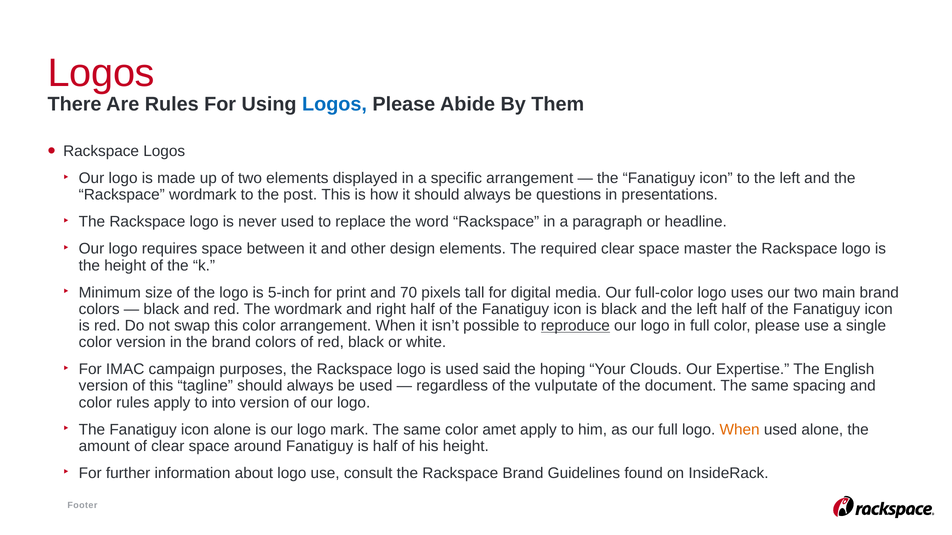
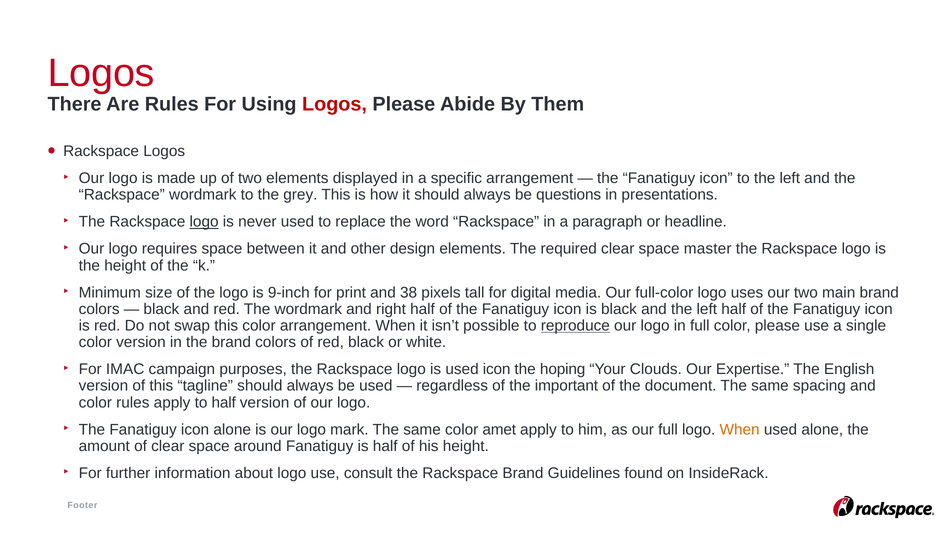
Logos at (335, 104) colour: blue -> red
post: post -> grey
logo at (204, 222) underline: none -> present
5-inch: 5-inch -> 9-inch
70: 70 -> 38
used said: said -> icon
vulputate: vulputate -> important
to into: into -> half
